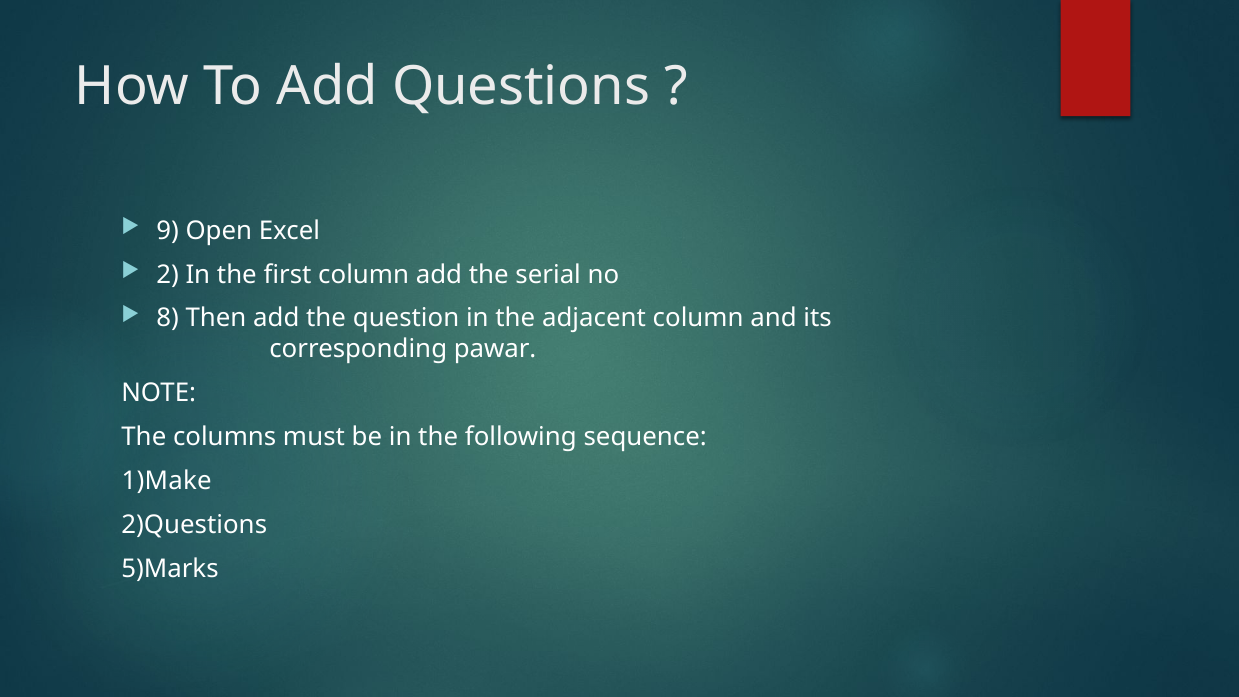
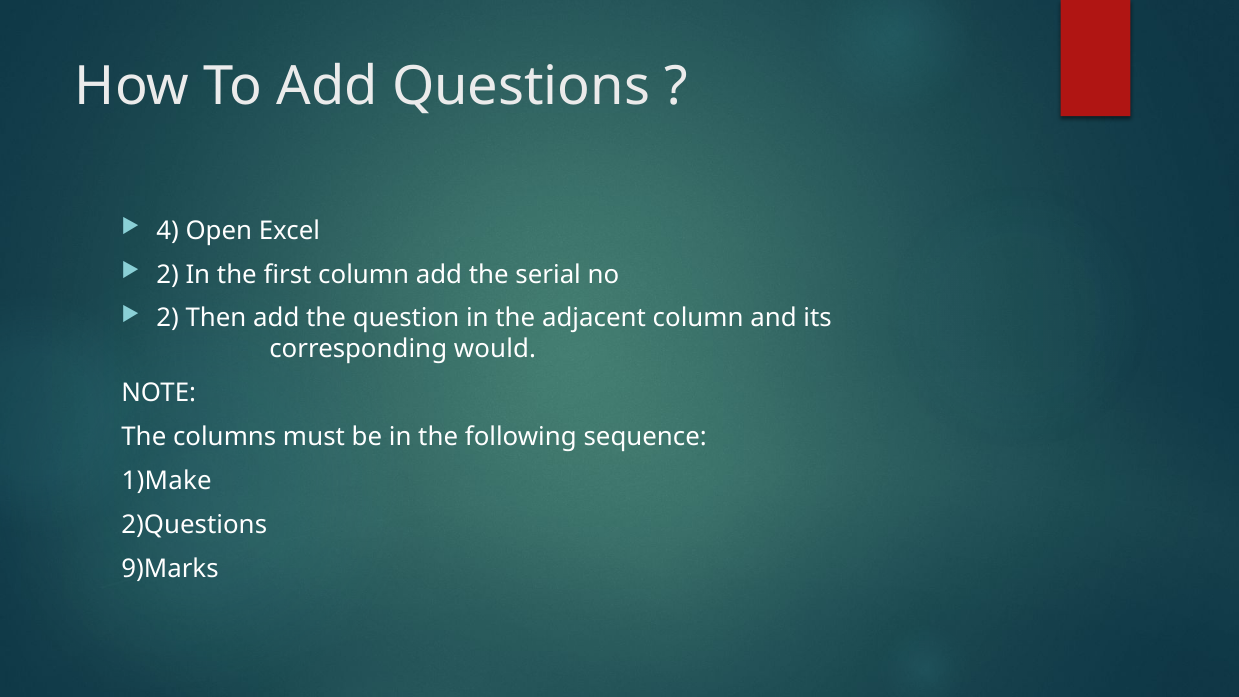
9: 9 -> 4
8 at (168, 318): 8 -> 2
pawar: pawar -> would
5)Marks: 5)Marks -> 9)Marks
